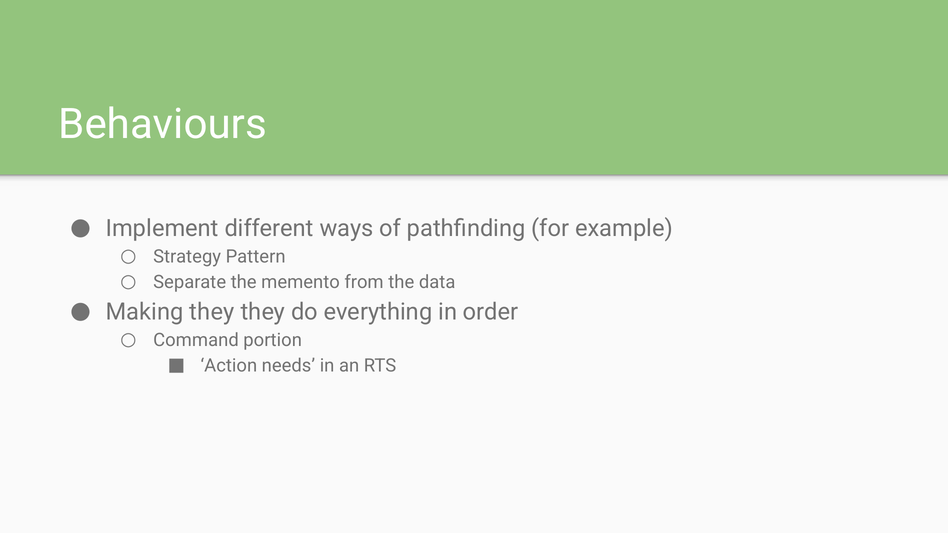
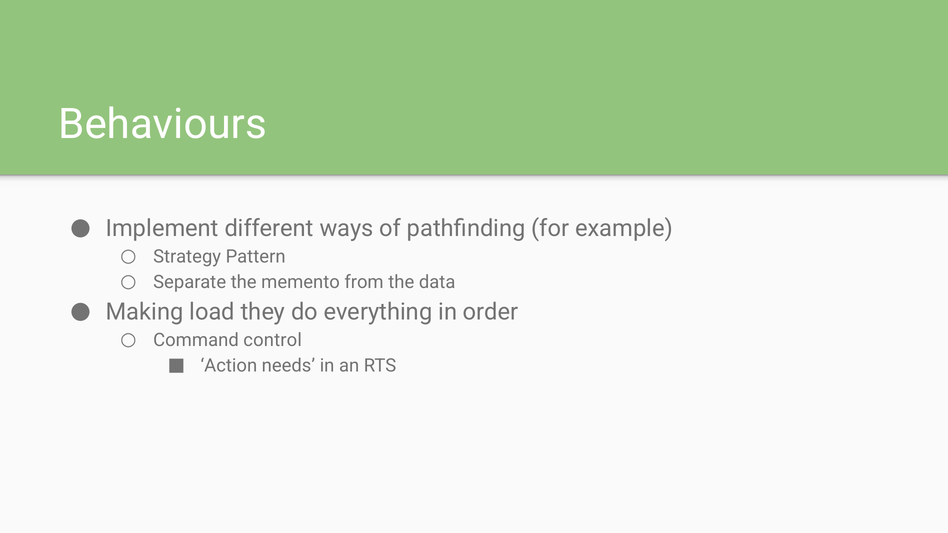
Making they: they -> load
portion: portion -> control
